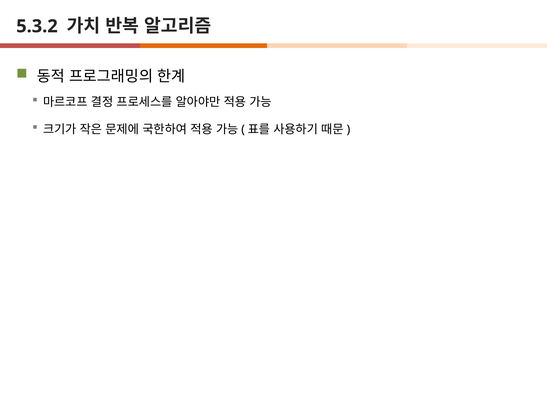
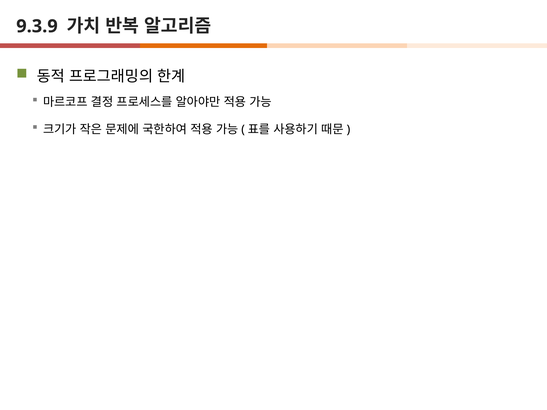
5.3.2: 5.3.2 -> 9.3.9
